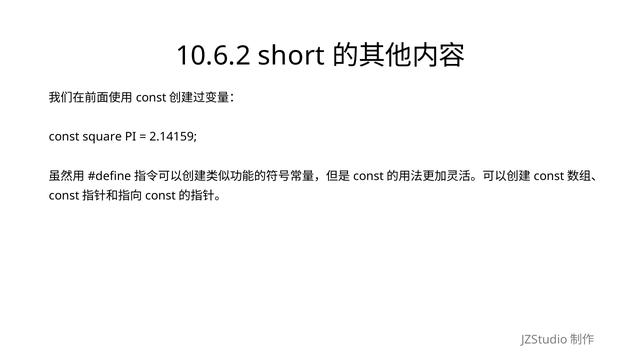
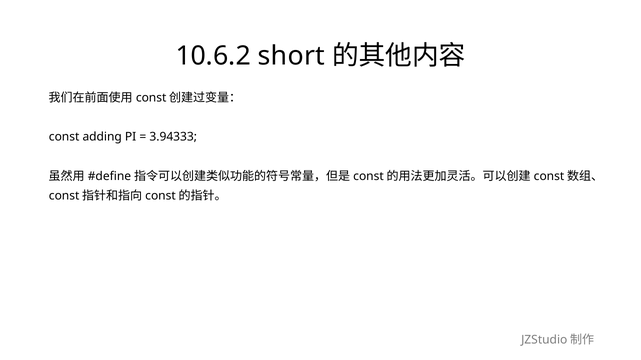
square: square -> adding
2.14159: 2.14159 -> 3.94333
